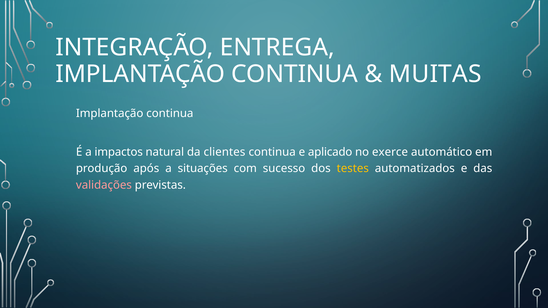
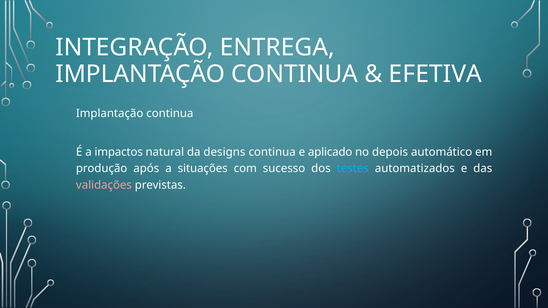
MUITAS: MUITAS -> EFETIVA
clientes: clientes -> designs
exerce: exerce -> depois
testes colour: yellow -> light blue
